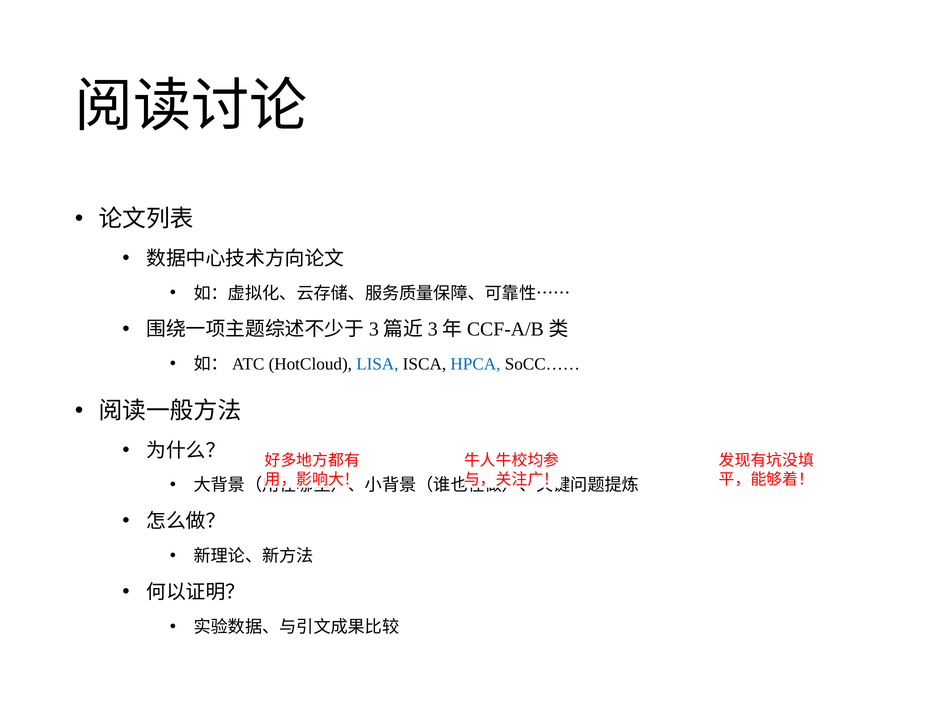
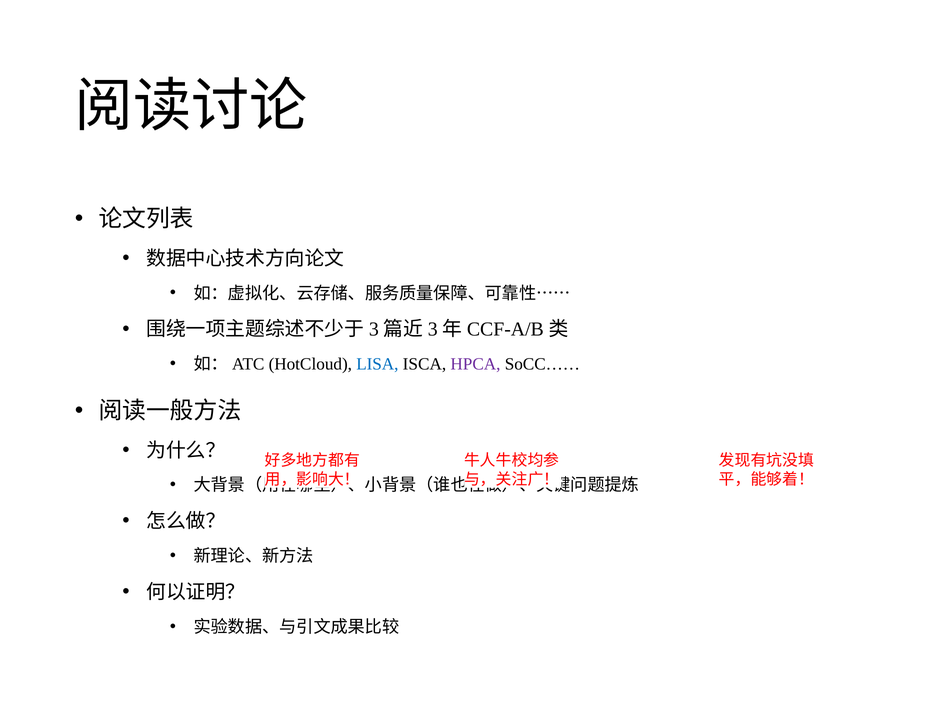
HPCA colour: blue -> purple
